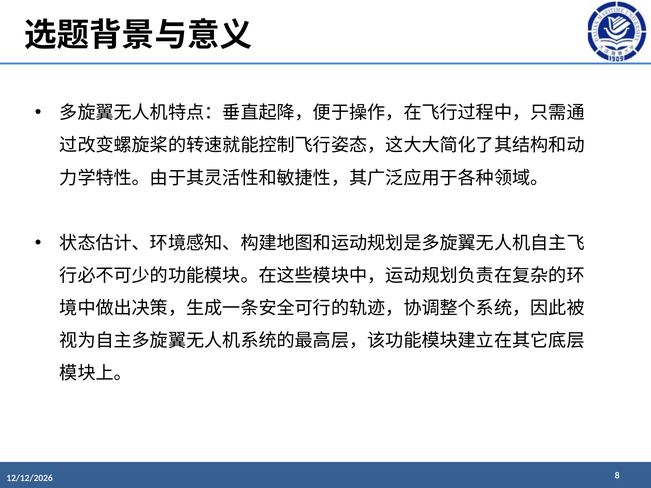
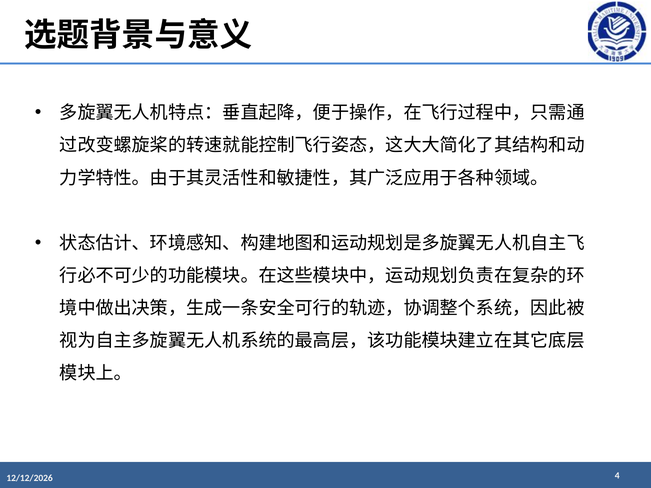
8: 8 -> 4
